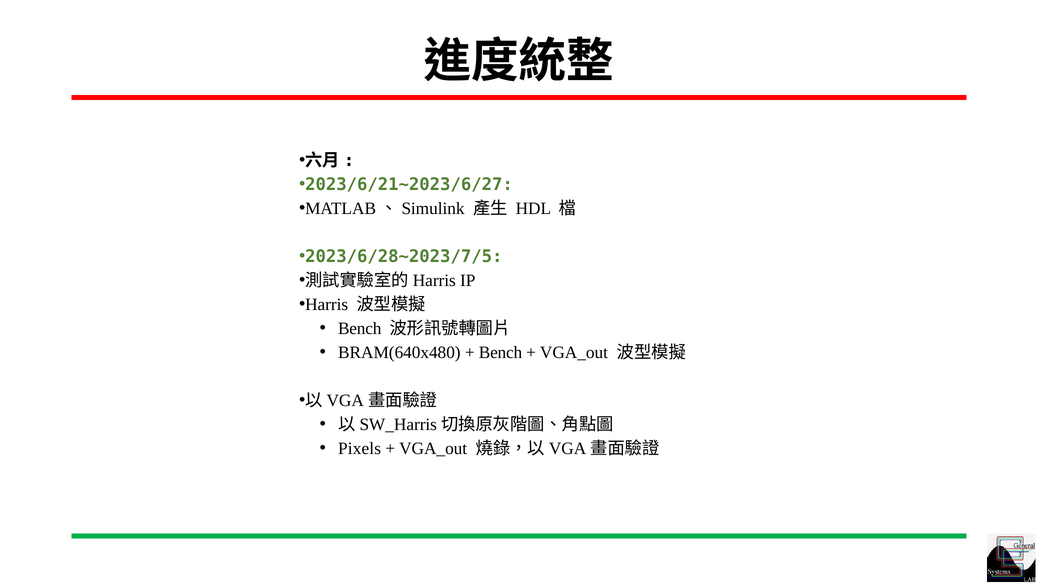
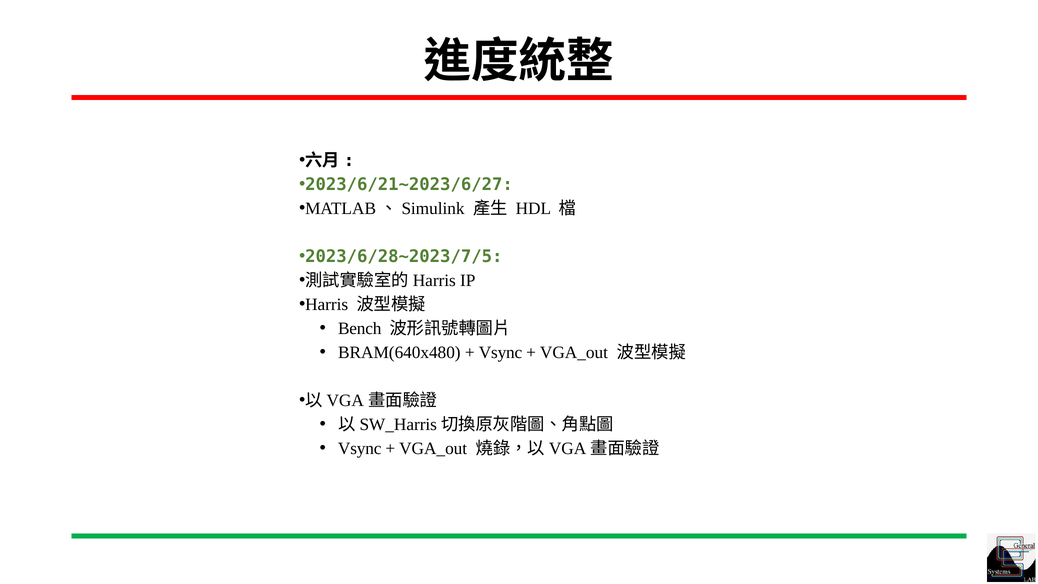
Bench at (501, 352): Bench -> Vsync
Pixels at (360, 448): Pixels -> Vsync
